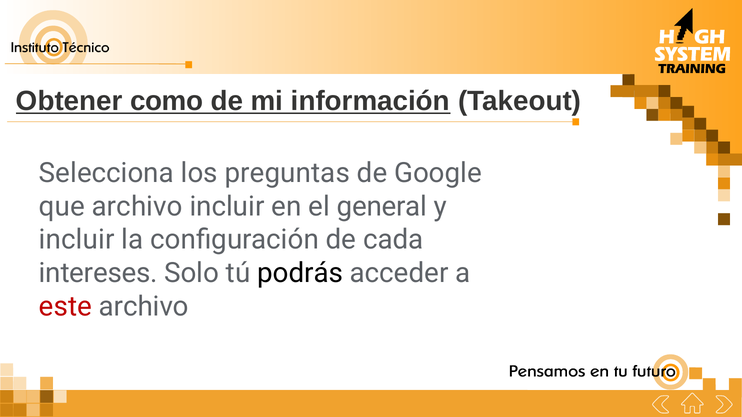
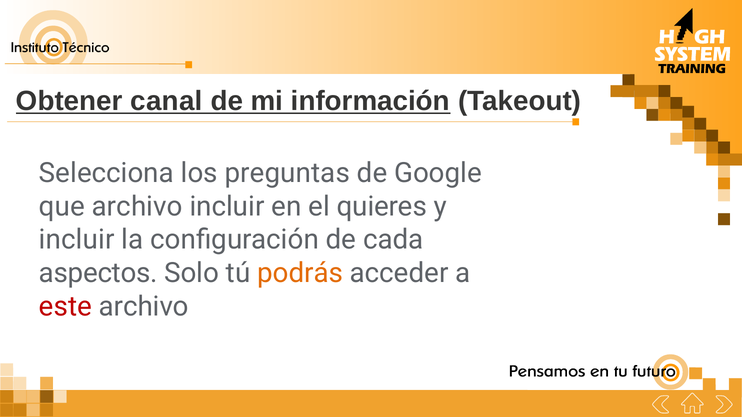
como: como -> canal
general: general -> quieres
intereses: intereses -> aspectos
podrás colour: black -> orange
